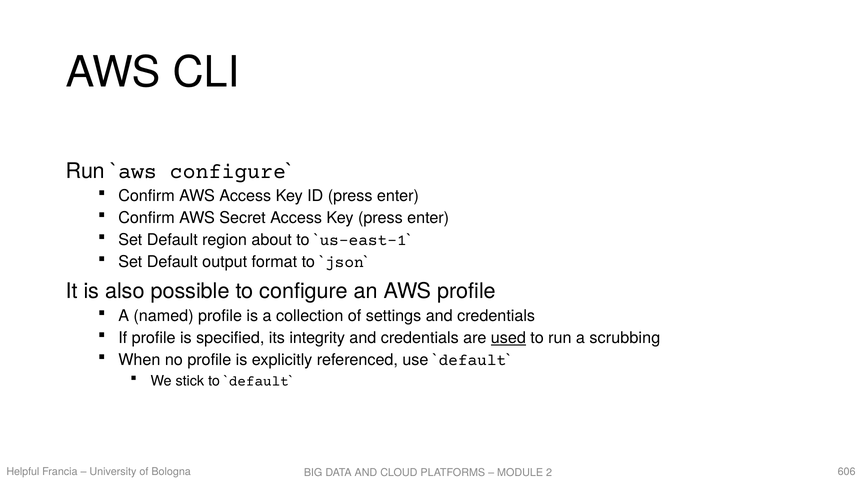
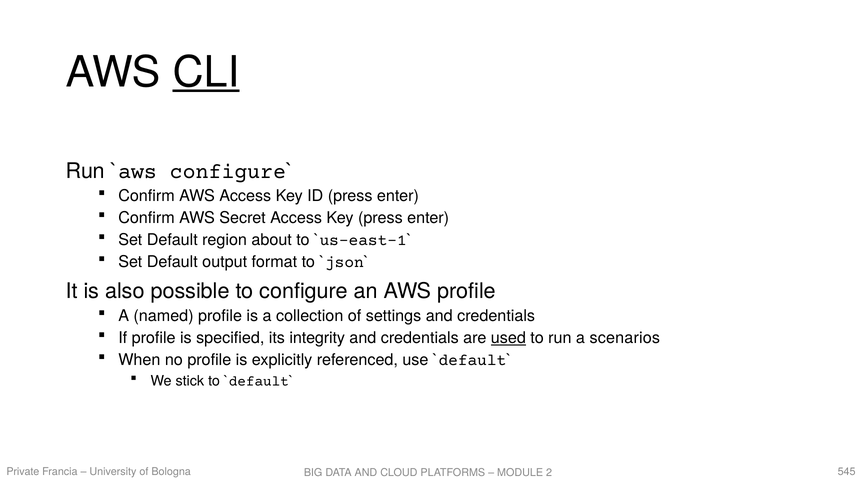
CLI underline: none -> present
scrubbing: scrubbing -> scenarios
Helpful: Helpful -> Private
606: 606 -> 545
